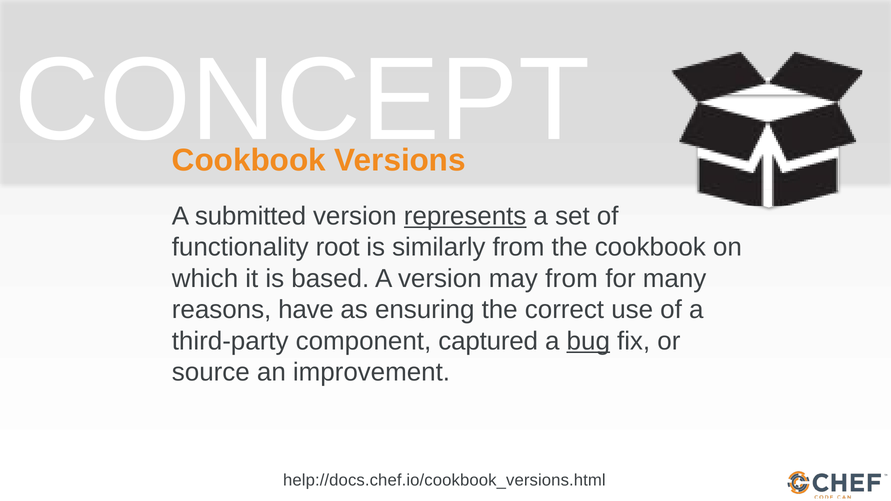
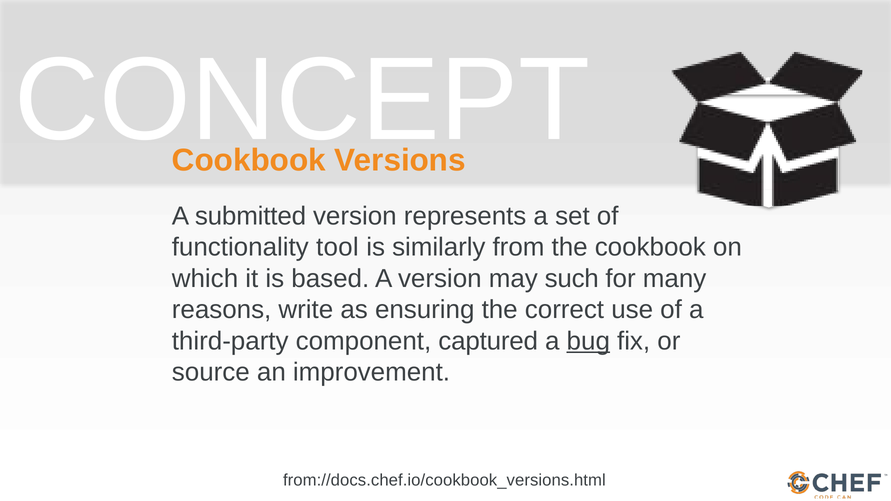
represents underline: present -> none
root: root -> tool
may from: from -> such
have: have -> write
help://docs.chef.io/cookbook_versions.html: help://docs.chef.io/cookbook_versions.html -> from://docs.chef.io/cookbook_versions.html
